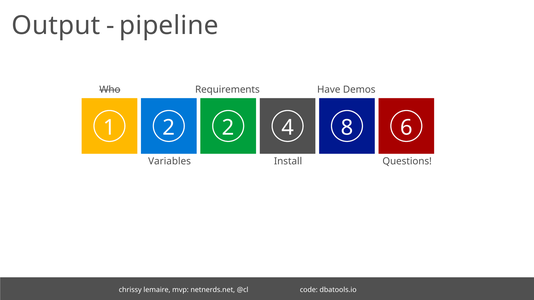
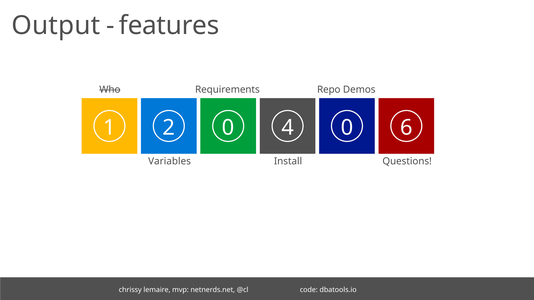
pipeline: pipeline -> features
Have: Have -> Repo
2 2: 2 -> 0
4 8: 8 -> 0
